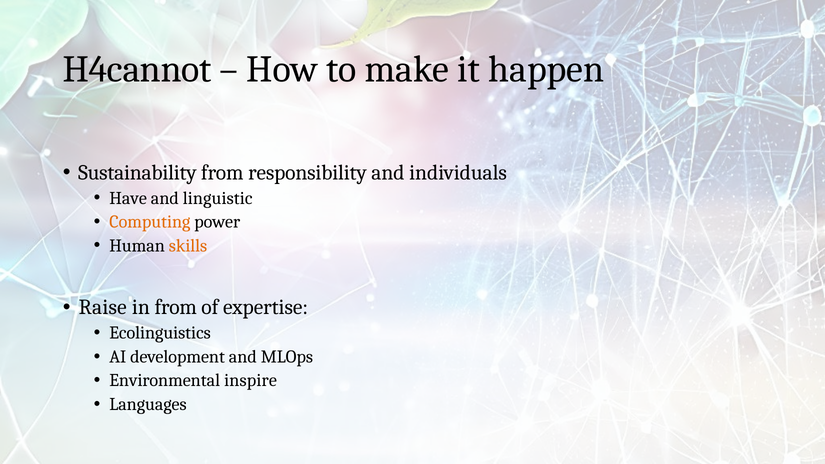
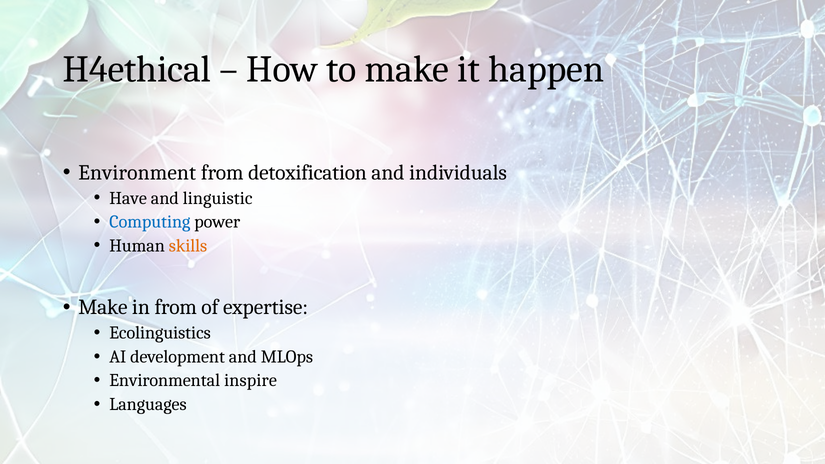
H4cannot: H4cannot -> H4ethical
Sustainability: Sustainability -> Environment
responsibility: responsibility -> detoxification
Computing colour: orange -> blue
Raise at (103, 307): Raise -> Make
